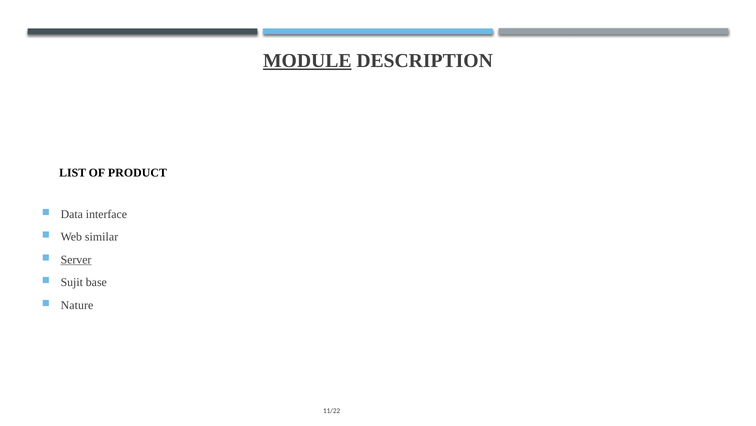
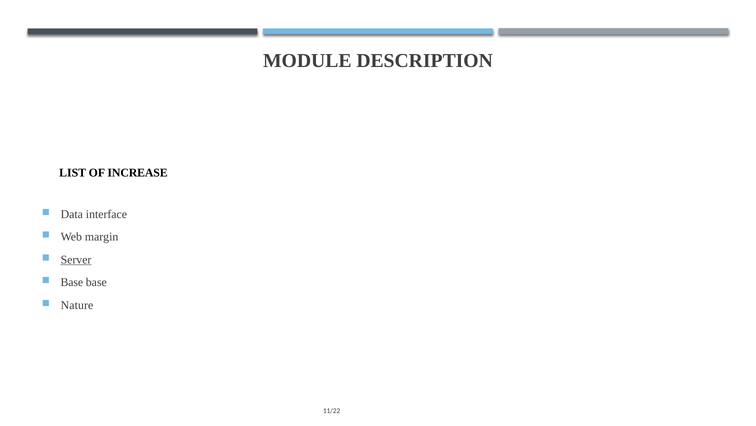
MODULE underline: present -> none
PRODUCT: PRODUCT -> INCREASE
similar: similar -> margin
Sujit at (72, 282): Sujit -> Base
